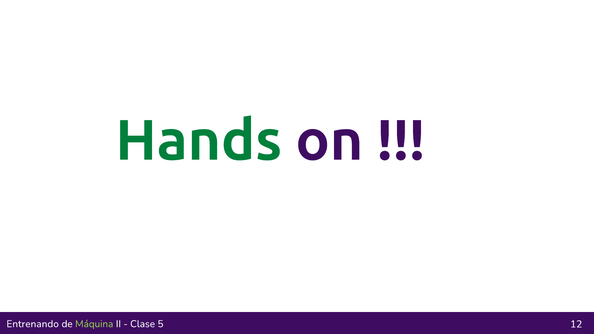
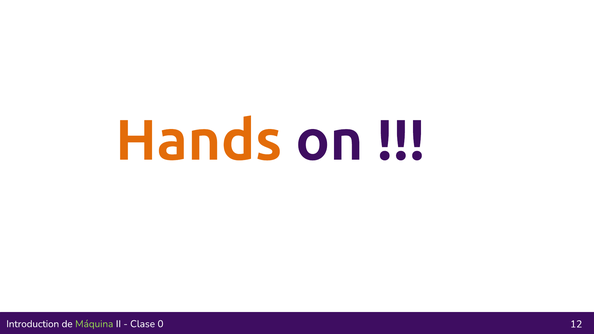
Hands colour: green -> orange
Entrenando: Entrenando -> Introduction
5: 5 -> 0
